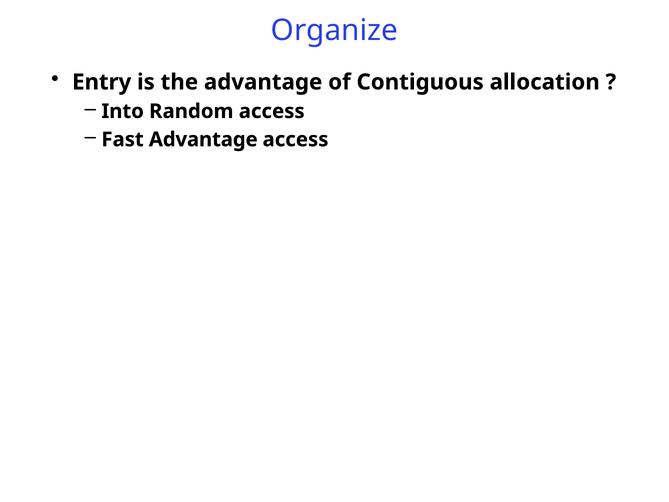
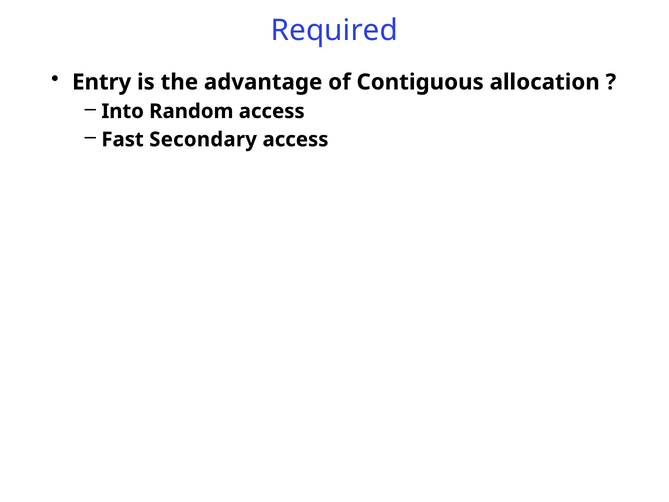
Organize: Organize -> Required
Fast Advantage: Advantage -> Secondary
